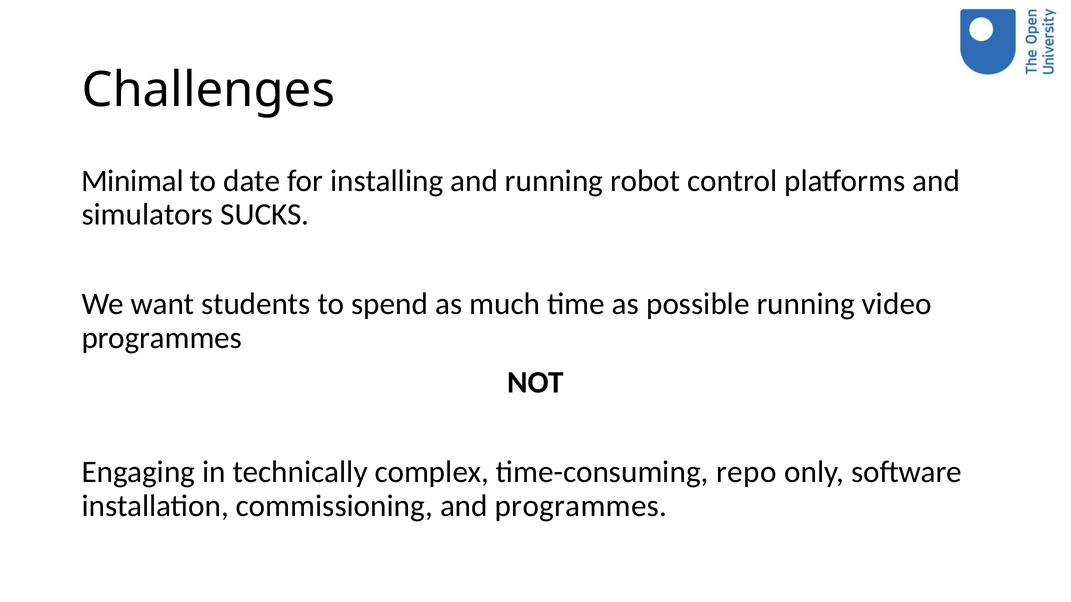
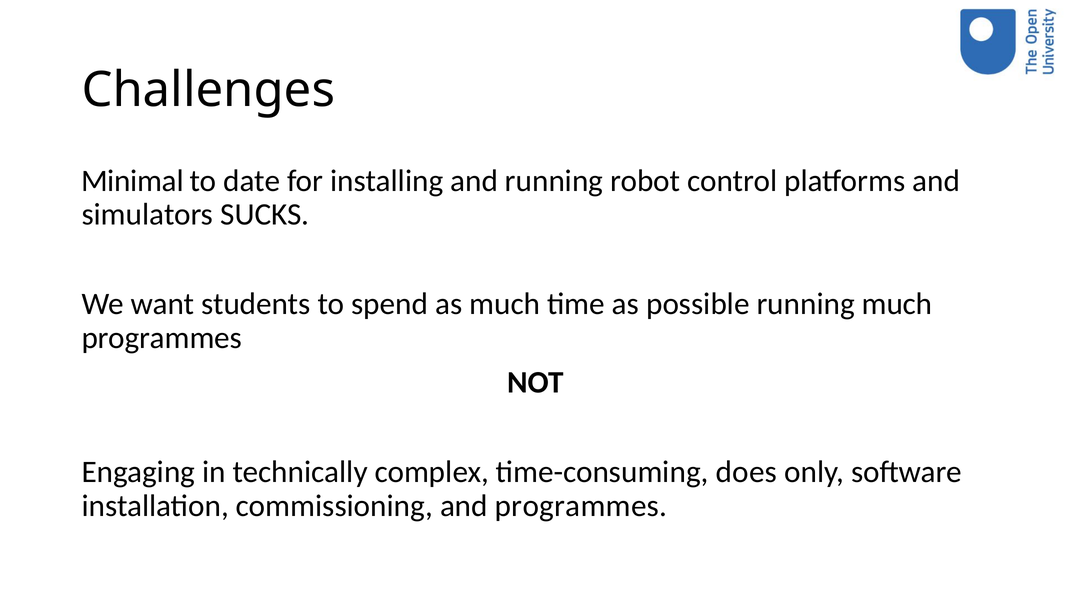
running video: video -> much
repo: repo -> does
